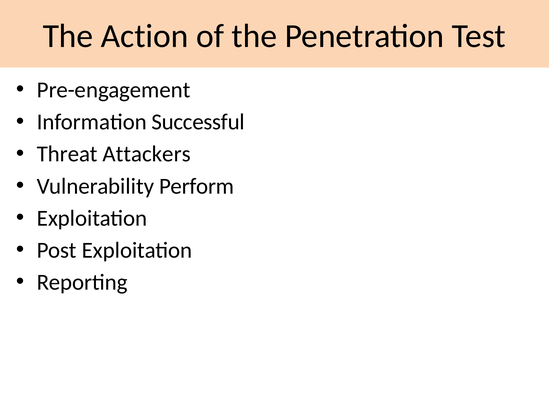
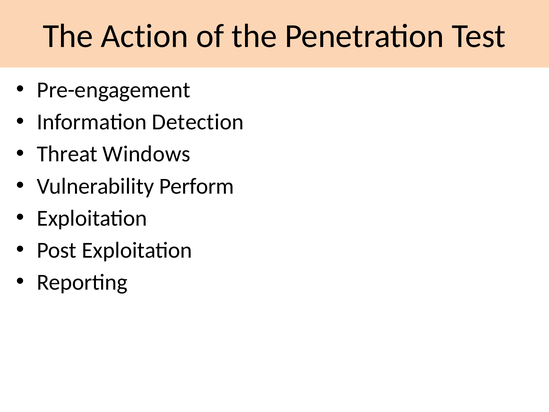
Successful: Successful -> Detection
Attackers: Attackers -> Windows
